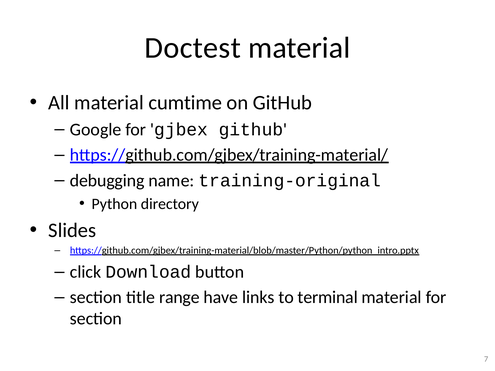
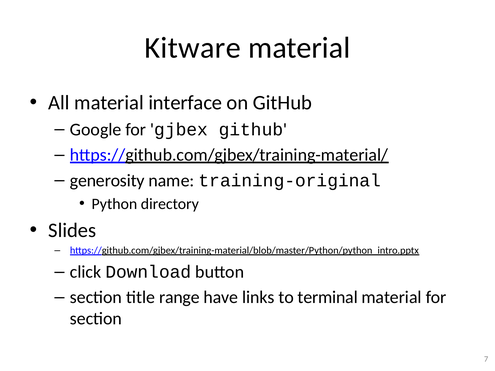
Doctest: Doctest -> Kitware
cumtime: cumtime -> interface
debugging: debugging -> generosity
